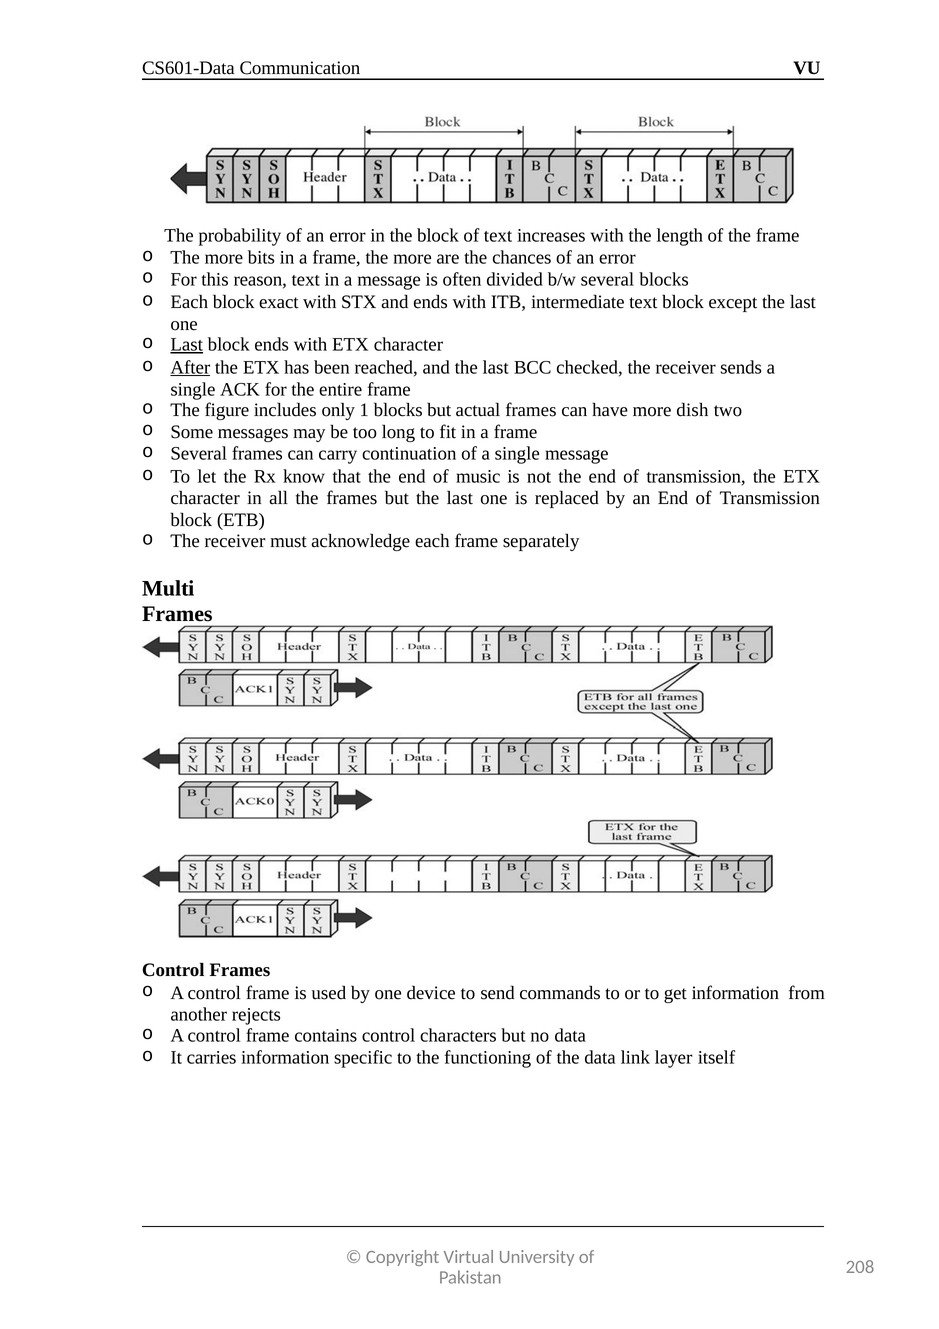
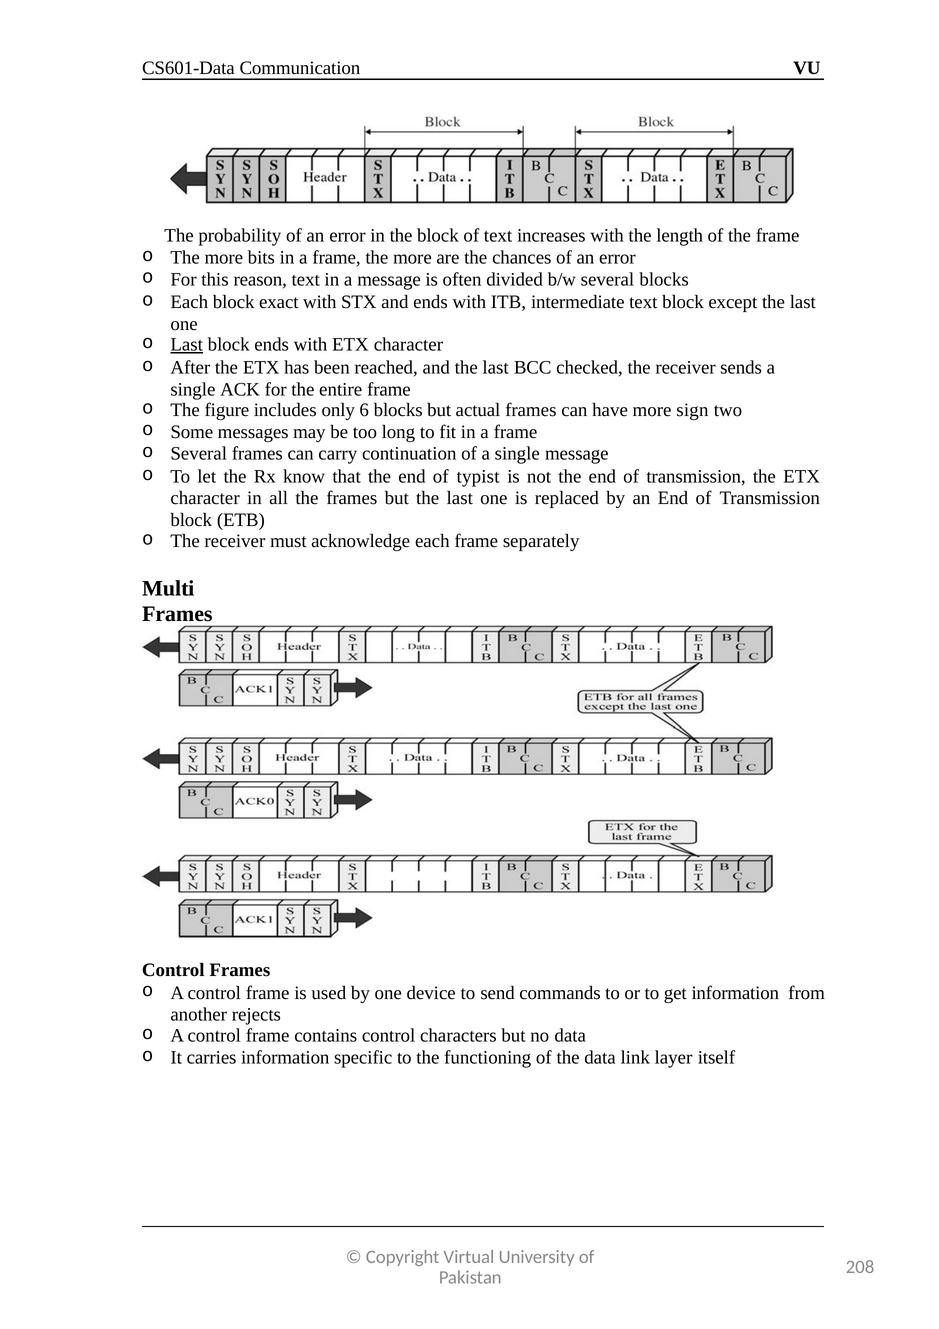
After underline: present -> none
1: 1 -> 6
dish: dish -> sign
music: music -> typist
